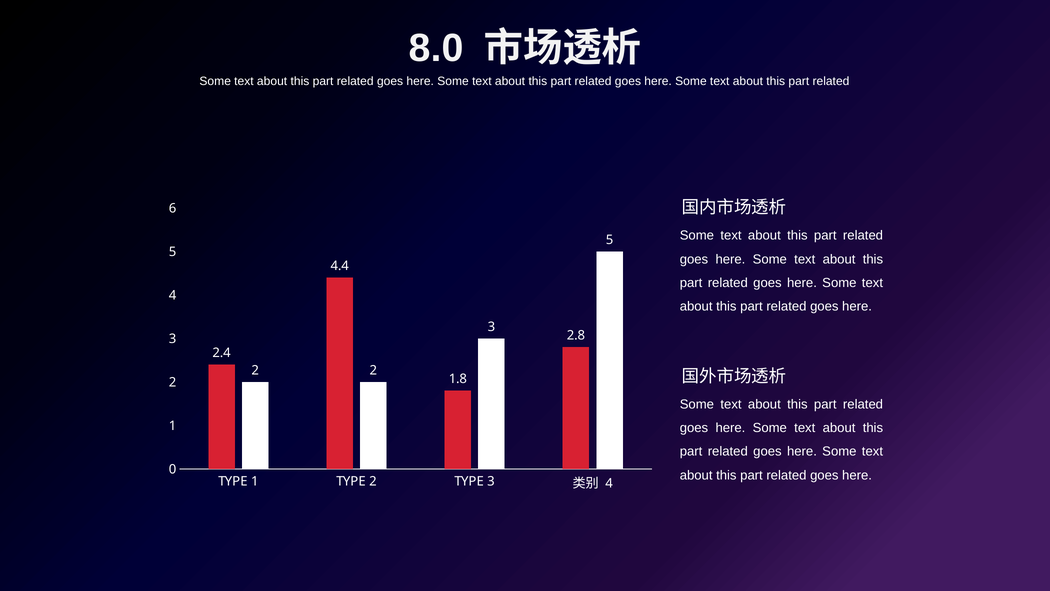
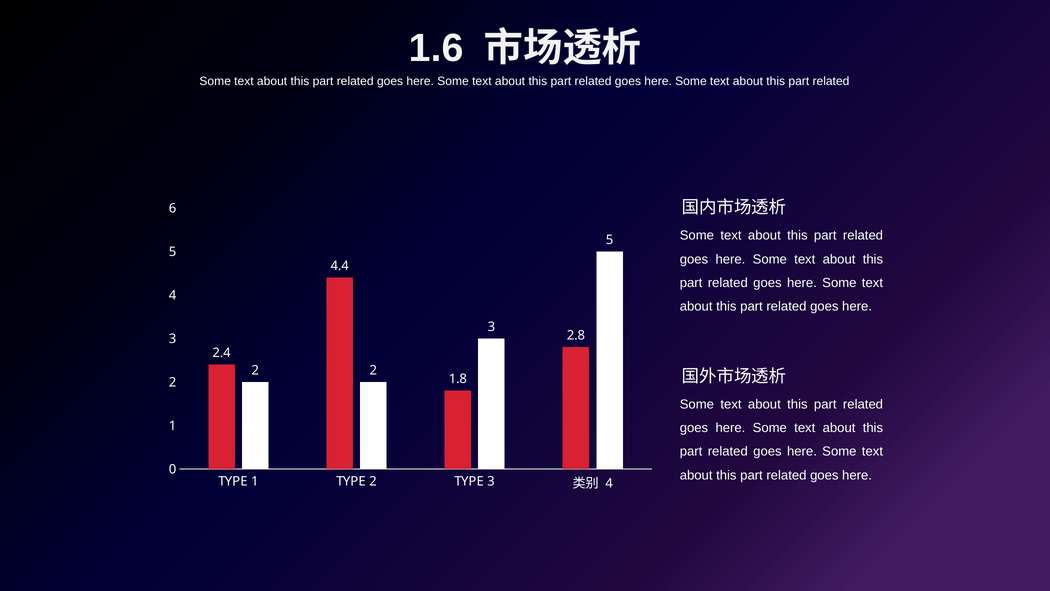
8.0: 8.0 -> 1.6
